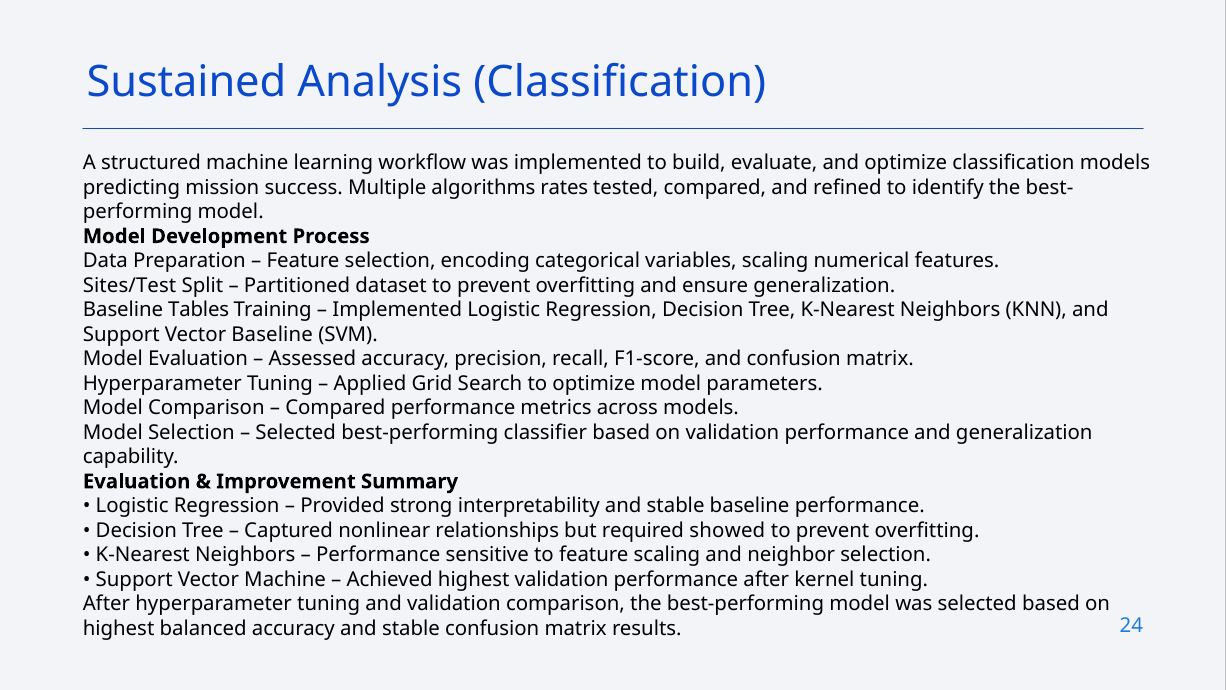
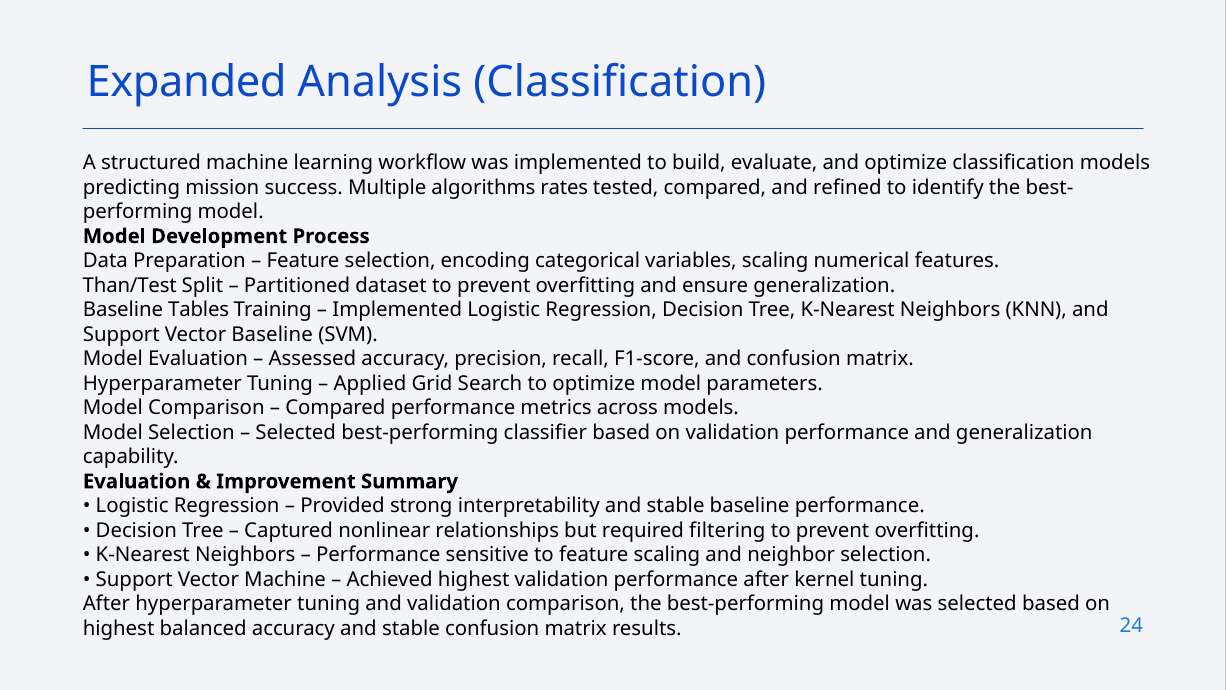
Sustained: Sustained -> Expanded
Sites/Test: Sites/Test -> Than/Test
showed: showed -> filtering
